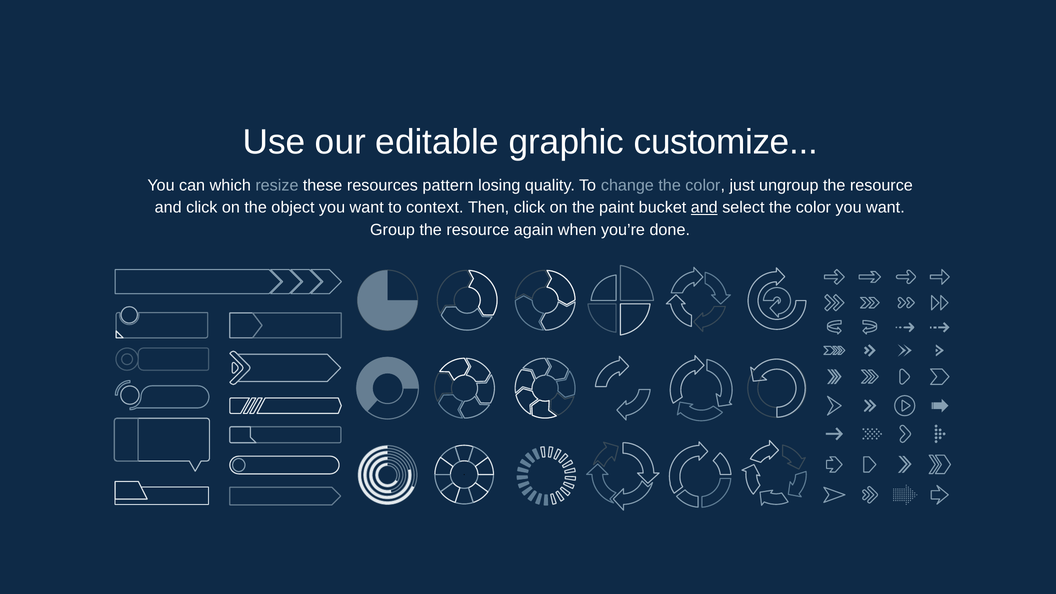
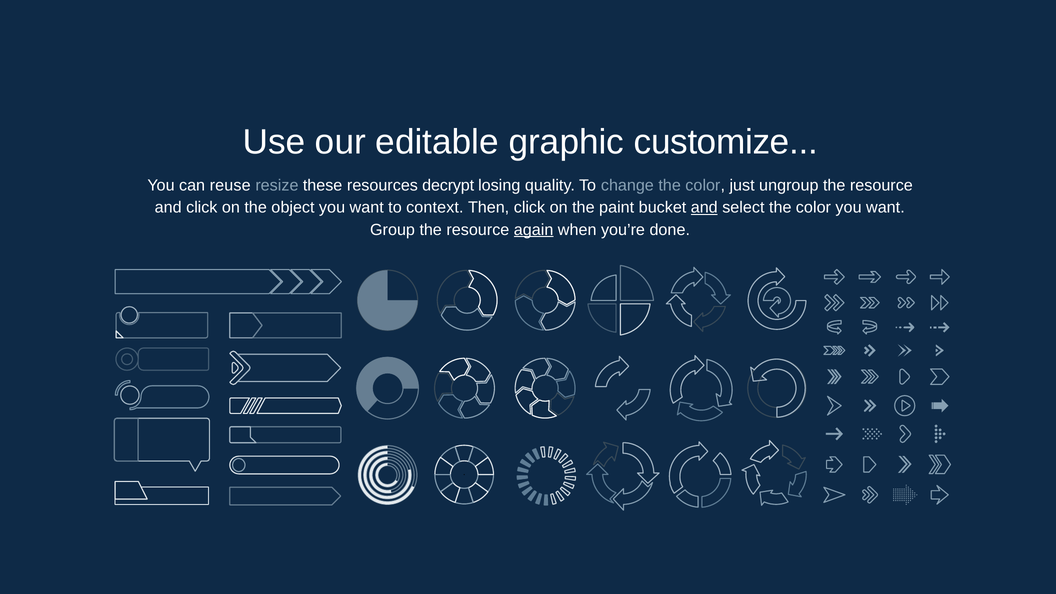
which: which -> reuse
pattern: pattern -> decrypt
again underline: none -> present
